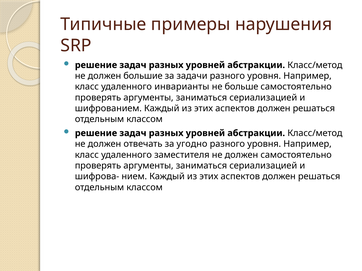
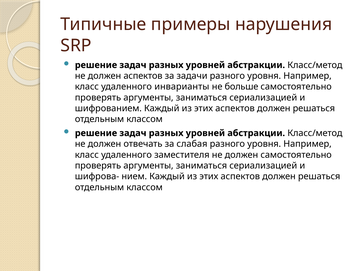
должен большие: большие -> аспектов
угодно: угодно -> слабая
